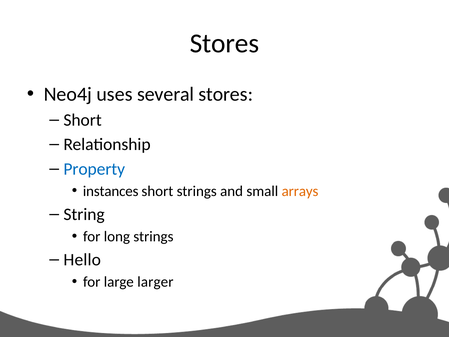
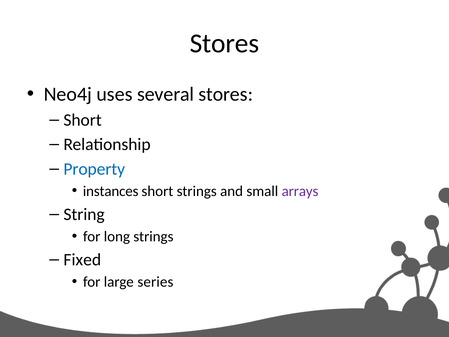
arrays colour: orange -> purple
Hello: Hello -> Fixed
larger: larger -> series
